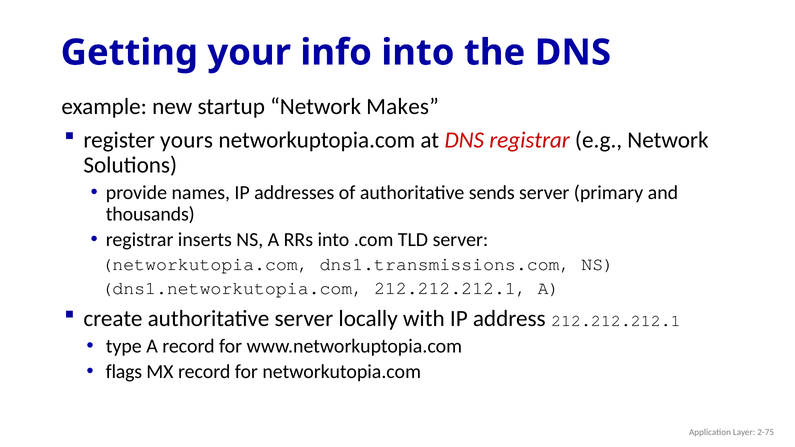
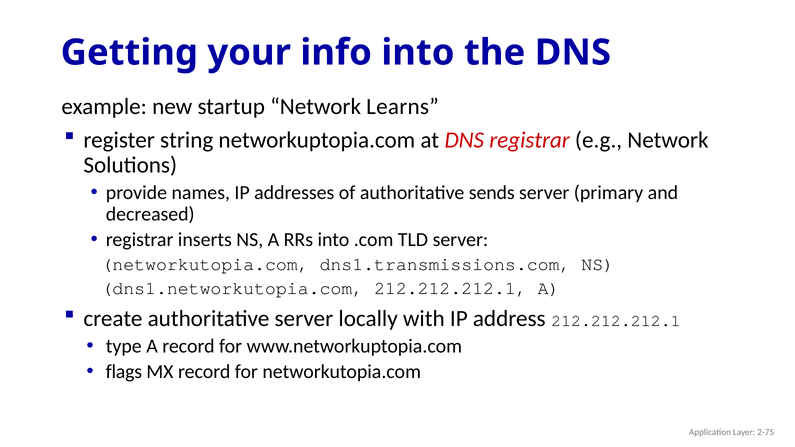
Makes: Makes -> Learns
yours: yours -> string
thousands: thousands -> decreased
